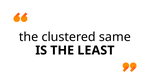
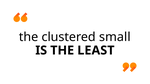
same: same -> small
